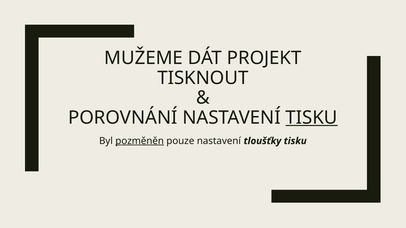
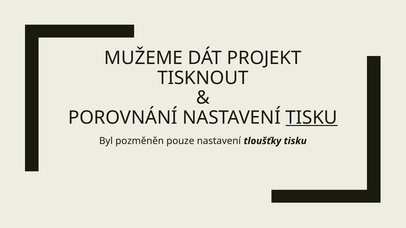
pozměněn underline: present -> none
